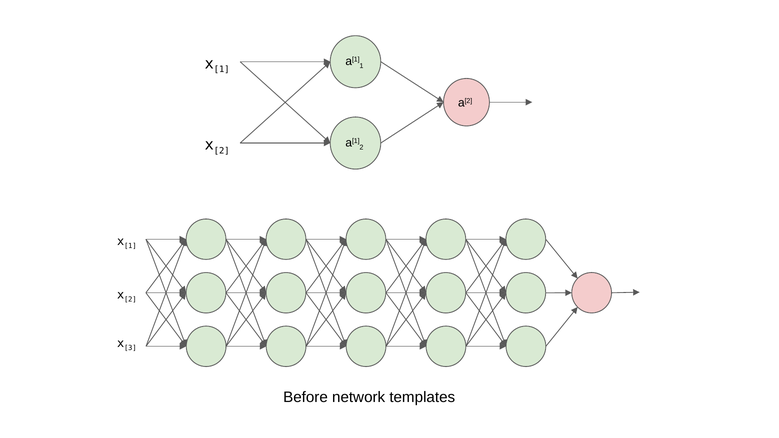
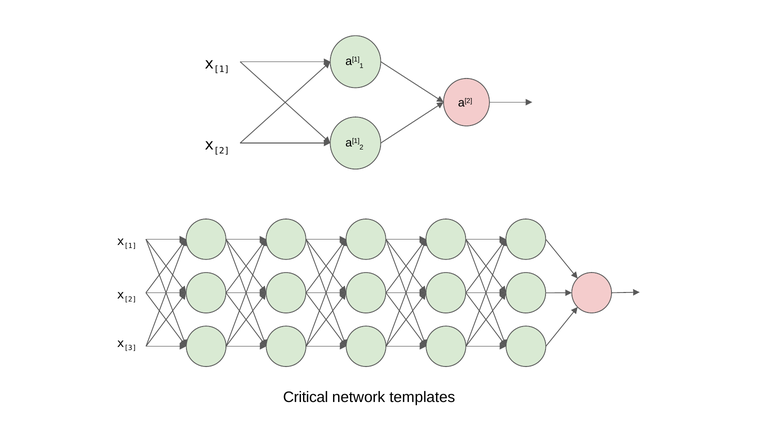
Before: Before -> Critical
